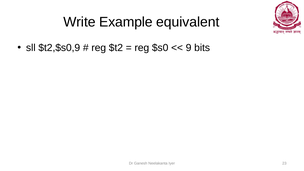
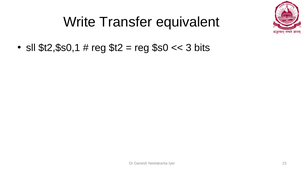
Example: Example -> Transfer
$t2,$s0,9: $t2,$s0,9 -> $t2,$s0,1
9: 9 -> 3
